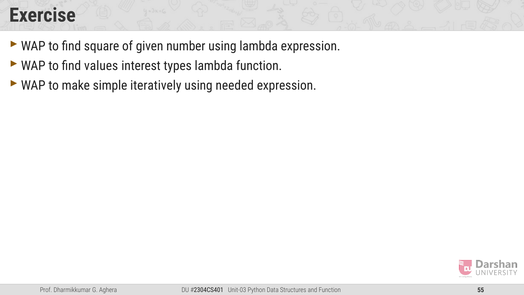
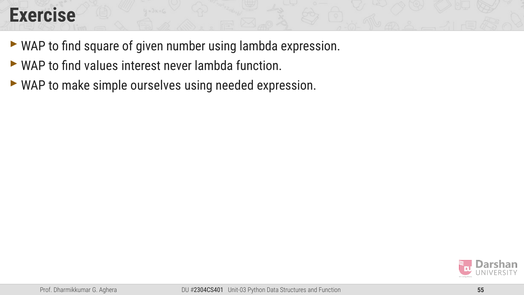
types: types -> never
iteratively: iteratively -> ourselves
